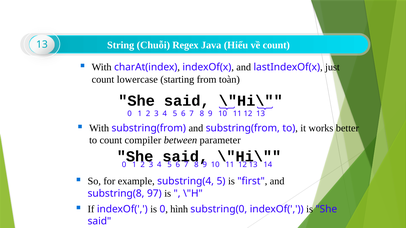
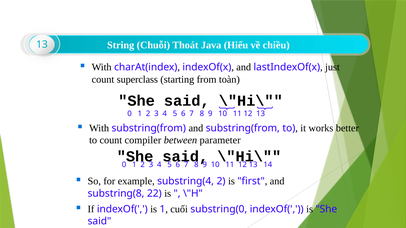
Regex: Regex -> Thoát
về count: count -> chiều
lowercase: lowercase -> superclass
substring(4 5: 5 -> 2
97: 97 -> 22
is 0: 0 -> 1
hình: hình -> cuối
